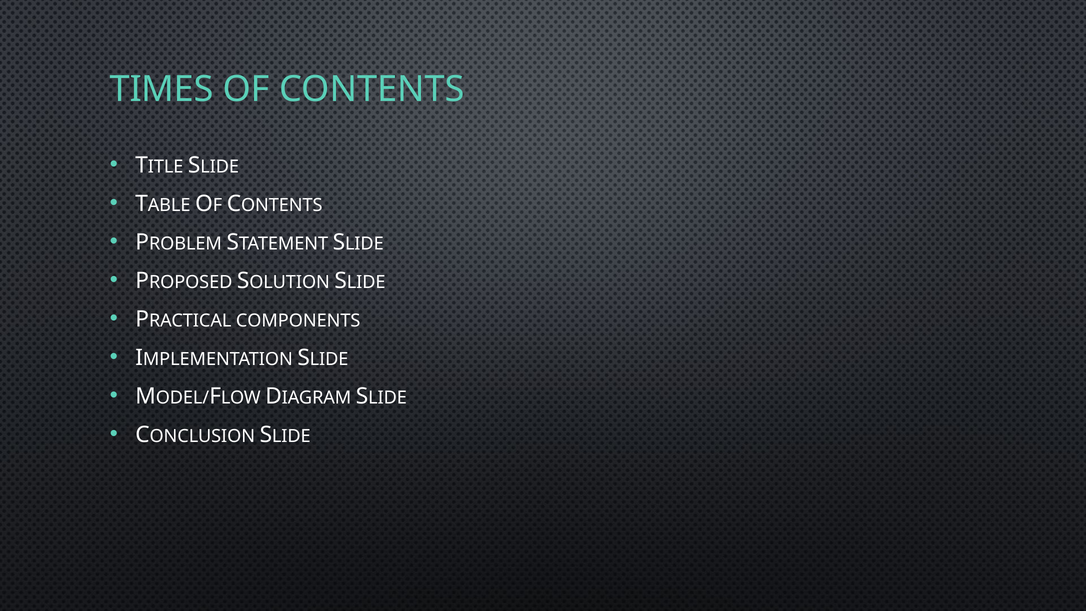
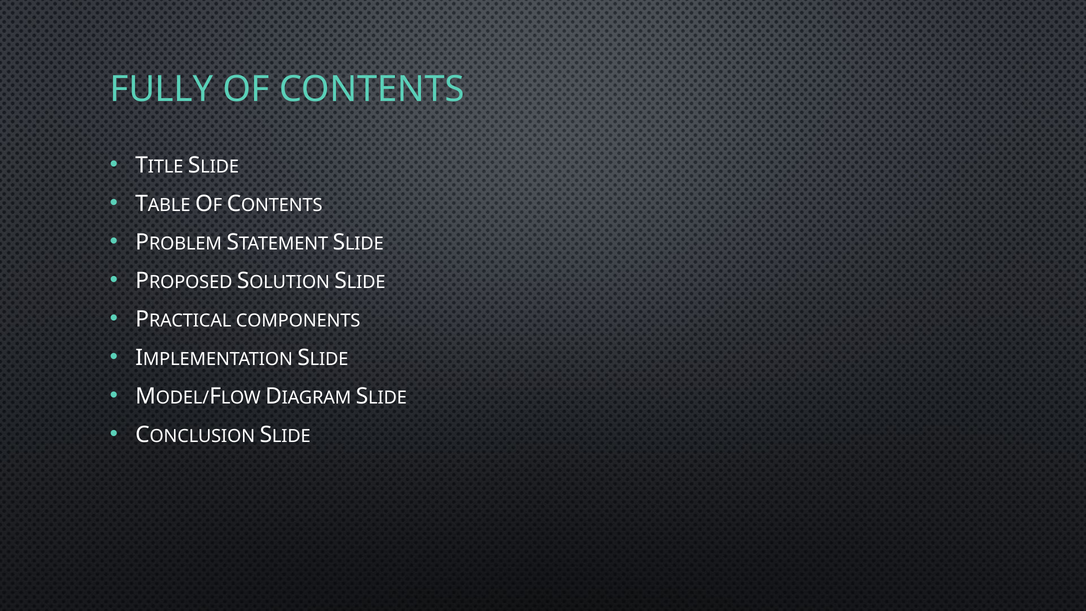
TIMES: TIMES -> FULLY
